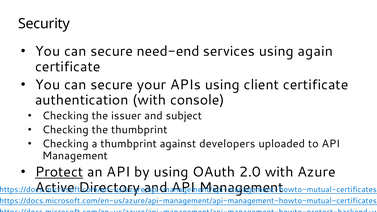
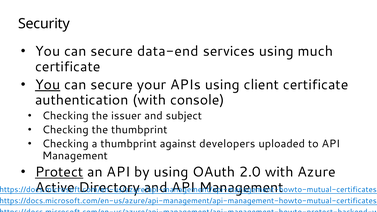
need-end: need-end -> data-end
again: again -> much
You at (48, 85) underline: none -> present
